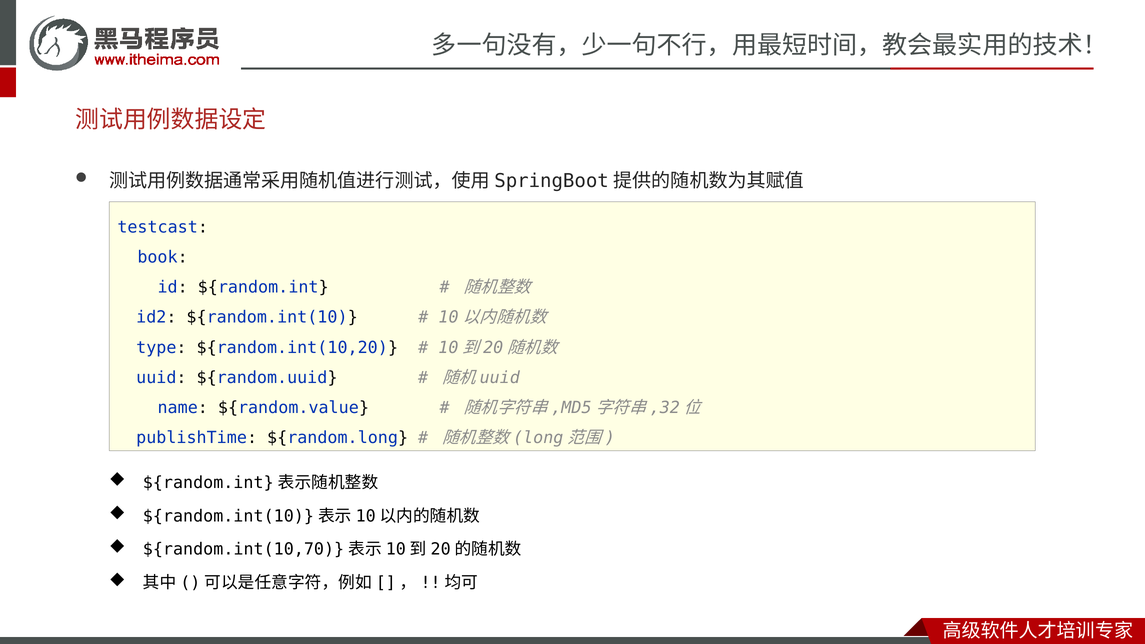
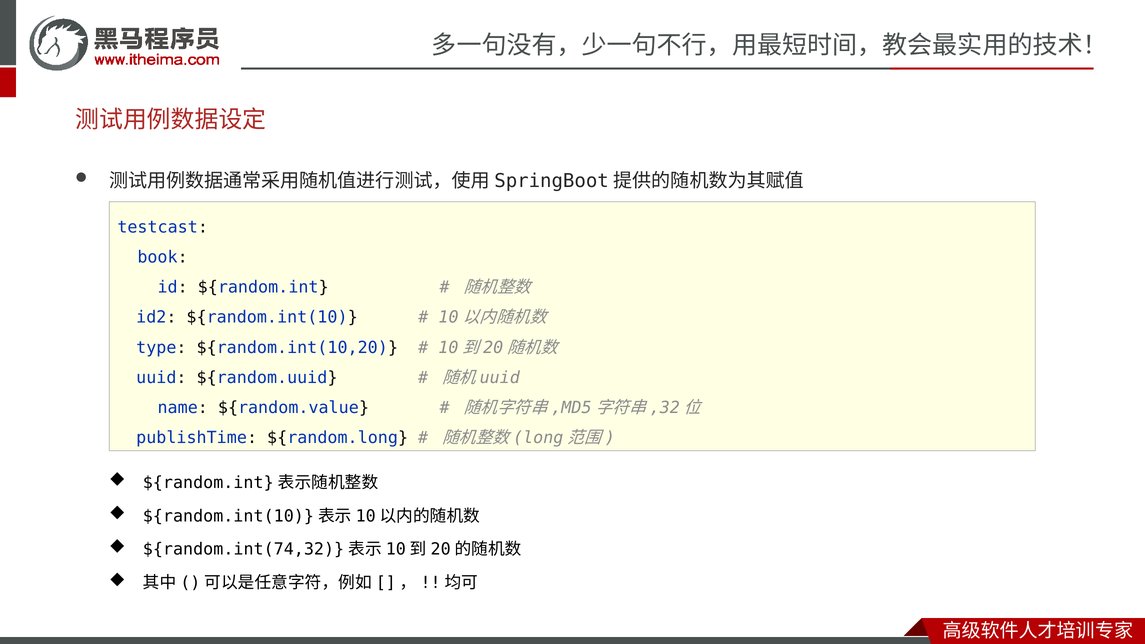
${random.int(10,70: ${random.int(10,70 -> ${random.int(74,32
